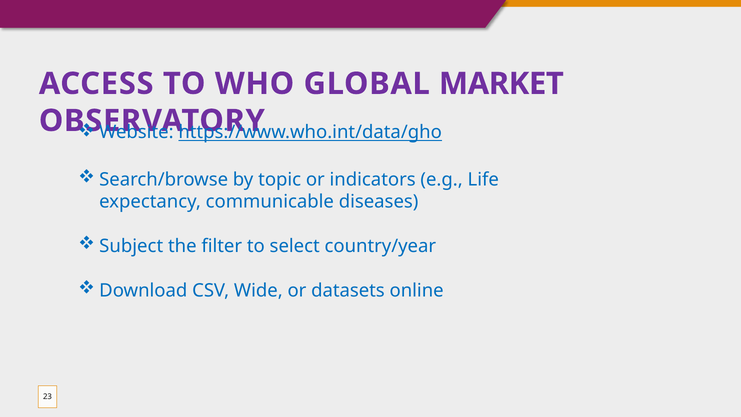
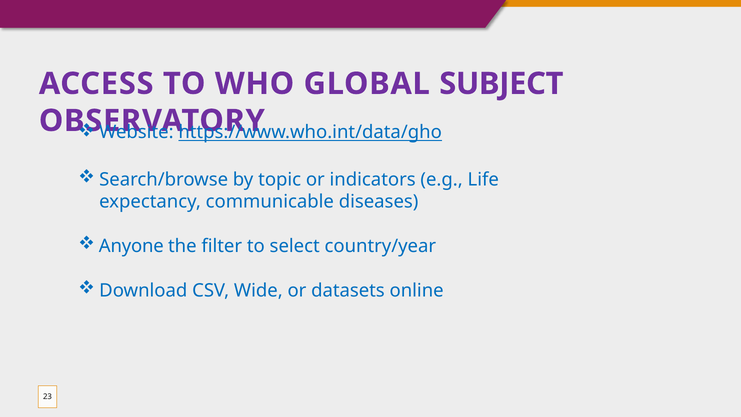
MARKET: MARKET -> SUBJECT
Subject: Subject -> Anyone
